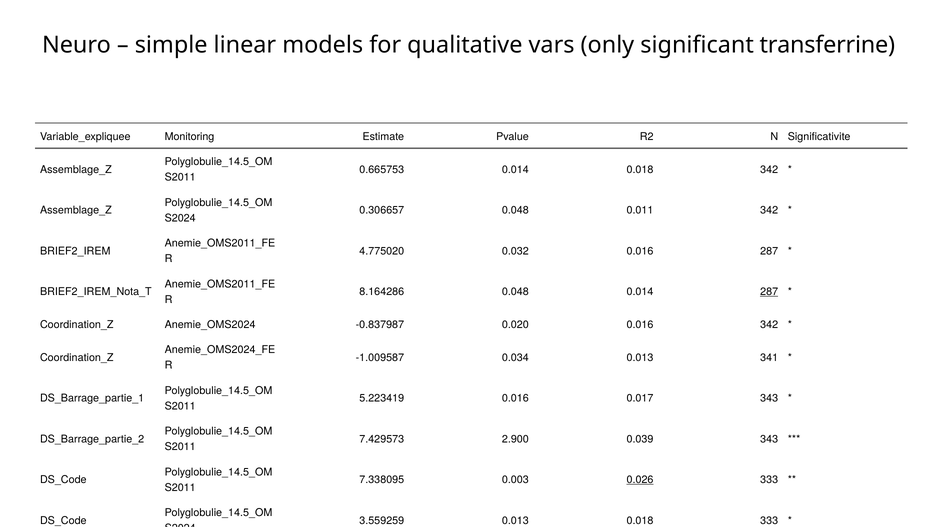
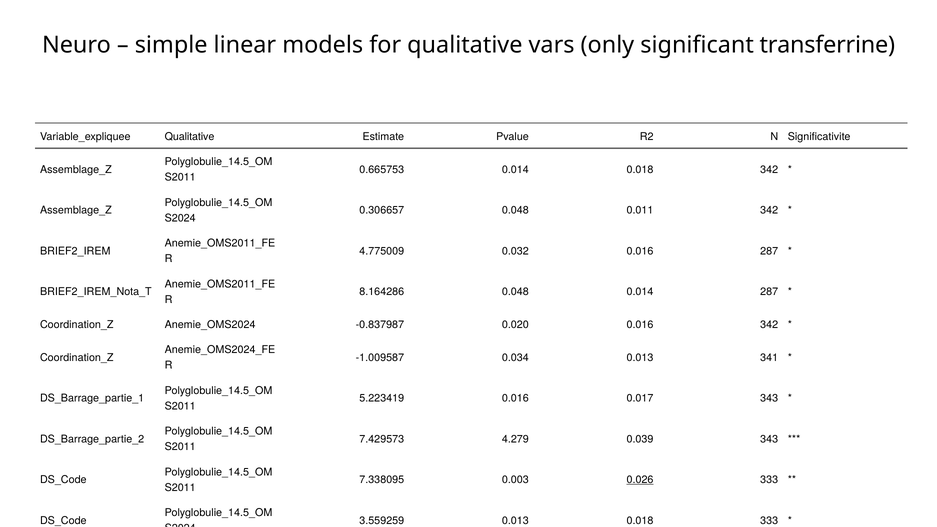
Monitoring at (189, 137): Monitoring -> Qualitative
4.775020: 4.775020 -> 4.775009
287 at (769, 292) underline: present -> none
2.900: 2.900 -> 4.279
